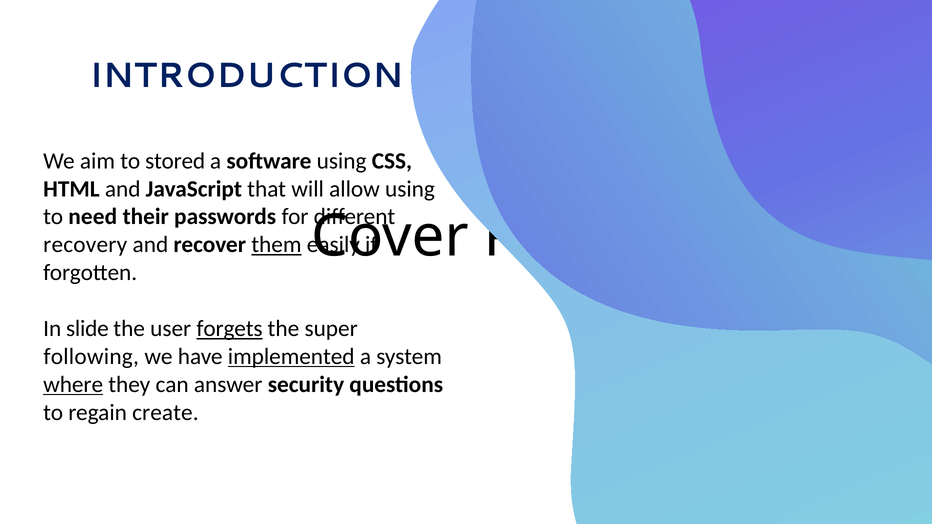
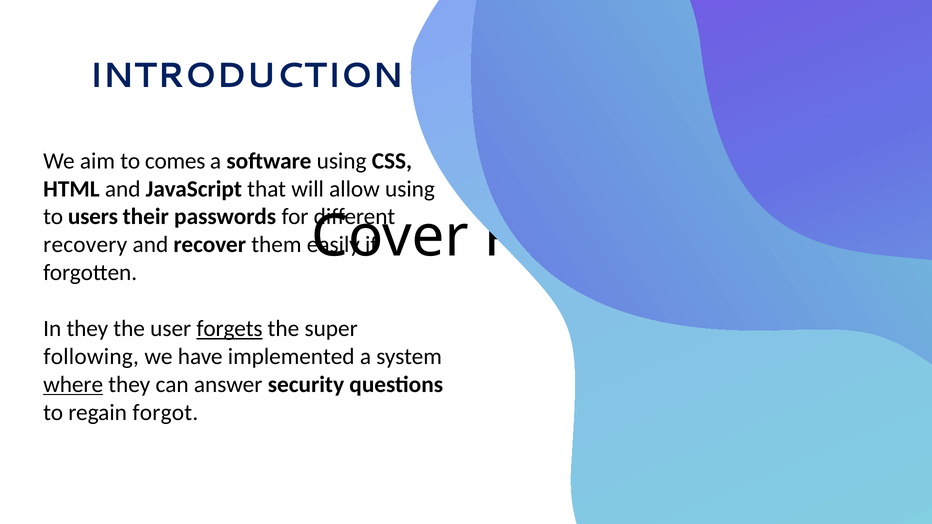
stored: stored -> comes
need: need -> users
them underline: present -> none
In slide: slide -> they
implemented underline: present -> none
create: create -> forgot
